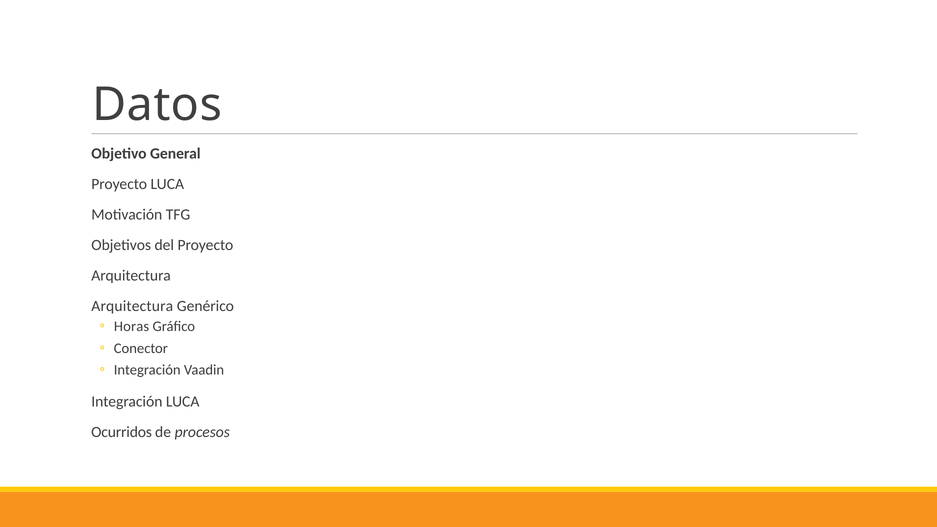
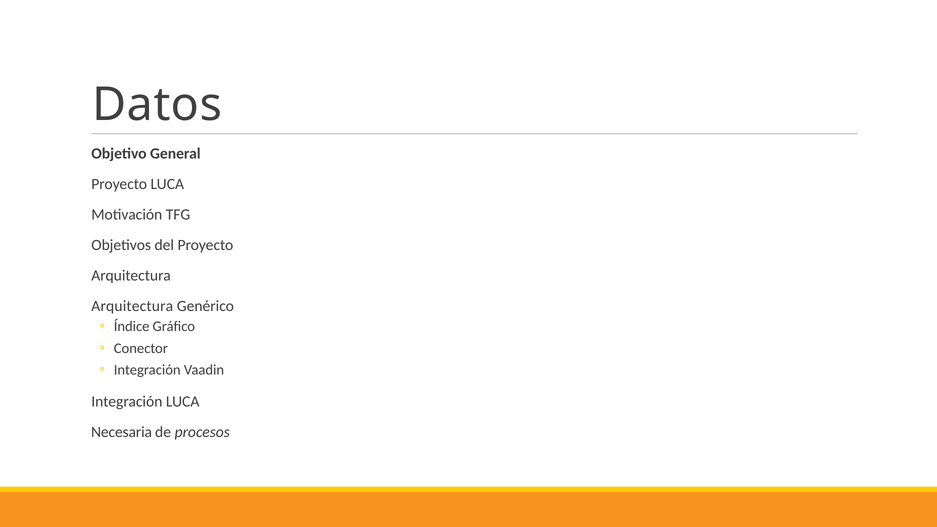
Horas: Horas -> Índice
Ocurridos: Ocurridos -> Necesaria
